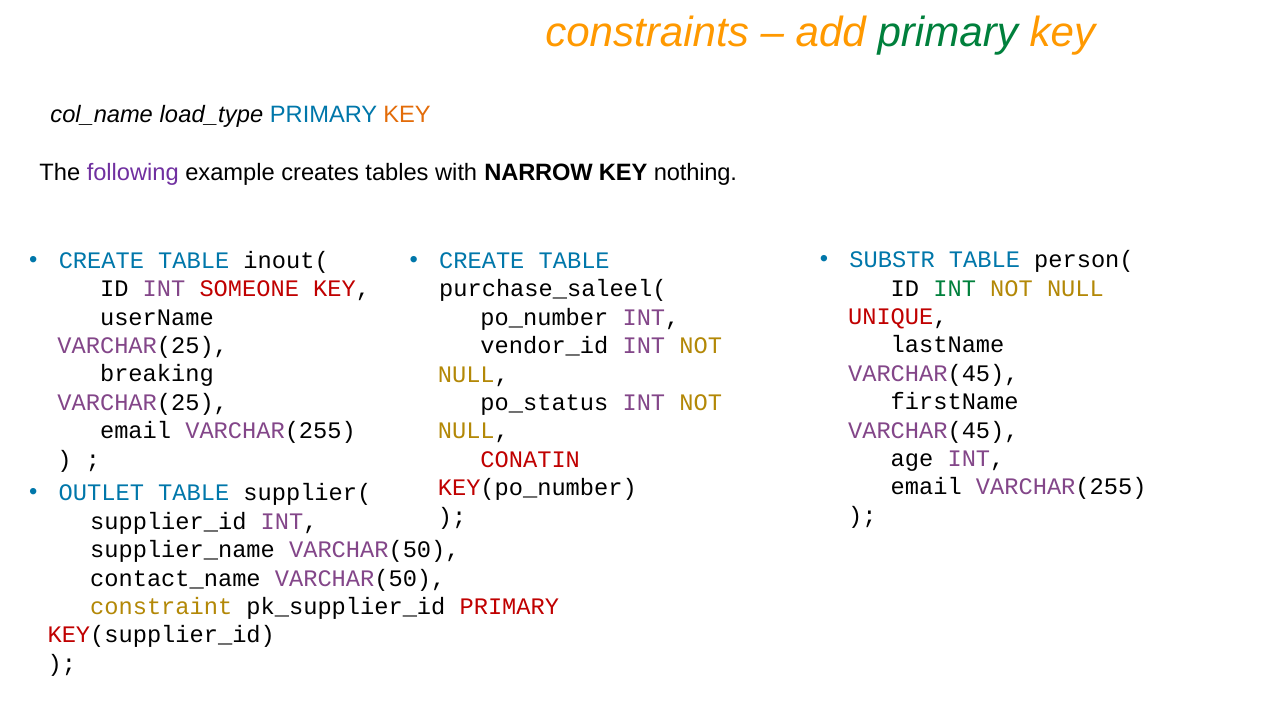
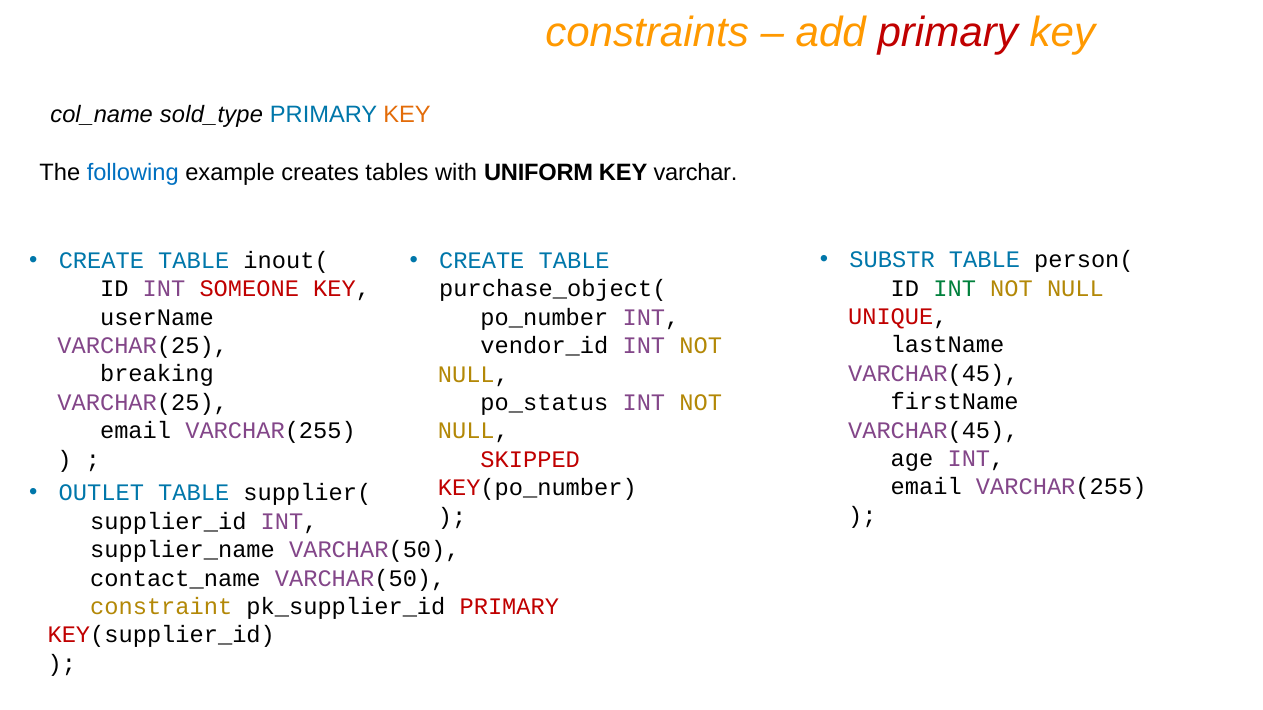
primary at (948, 33) colour: green -> red
load_type: load_type -> sold_type
following colour: purple -> blue
NARROW: NARROW -> UNIFORM
nothing: nothing -> varchar
purchase_saleel(: purchase_saleel( -> purchase_object(
CONATIN: CONATIN -> SKIPPED
